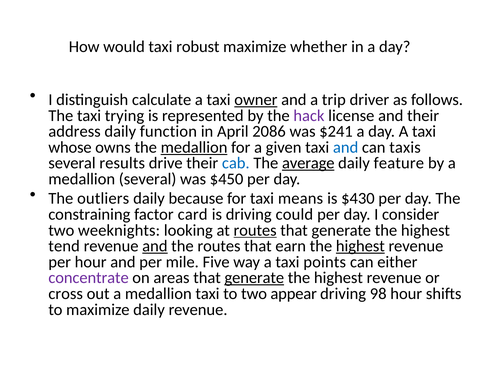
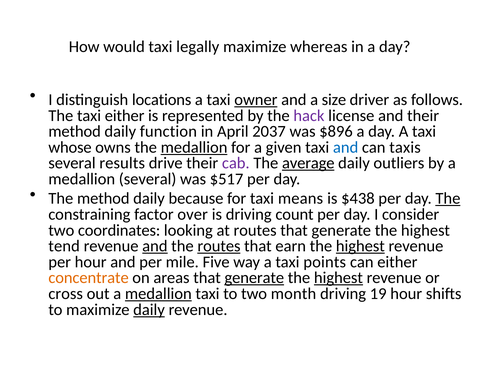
robust: robust -> legally
whether: whether -> whereas
calculate: calculate -> locations
trip: trip -> size
taxi trying: trying -> either
address at (75, 131): address -> method
2086: 2086 -> 2037
$241: $241 -> $896
cab colour: blue -> purple
feature: feature -> outliers
$450: $450 -> $517
The outliers: outliers -> method
$430: $430 -> $438
The at (448, 198) underline: none -> present
card: card -> over
could: could -> count
weeknights: weeknights -> coordinates
routes at (255, 230) underline: present -> none
routes at (219, 246) underline: none -> present
concentrate colour: purple -> orange
highest at (338, 278) underline: none -> present
medallion at (158, 294) underline: none -> present
appear: appear -> month
98: 98 -> 19
daily at (149, 310) underline: none -> present
